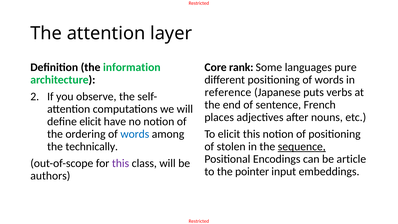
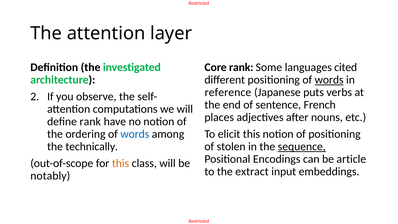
information: information -> investigated
pure: pure -> cited
words at (329, 80) underline: none -> present
define elicit: elicit -> rank
this at (121, 163) colour: purple -> orange
pointer: pointer -> extract
authors: authors -> notably
